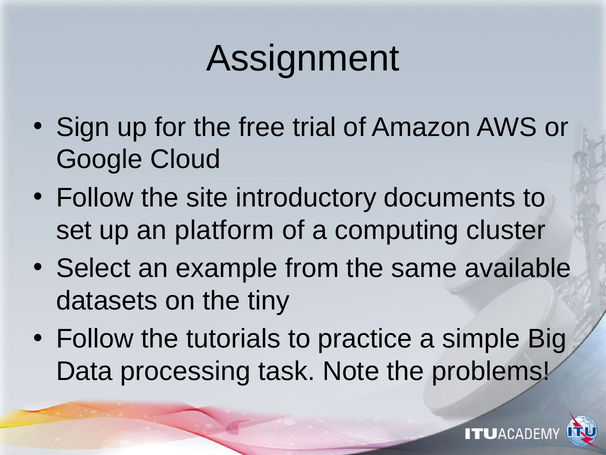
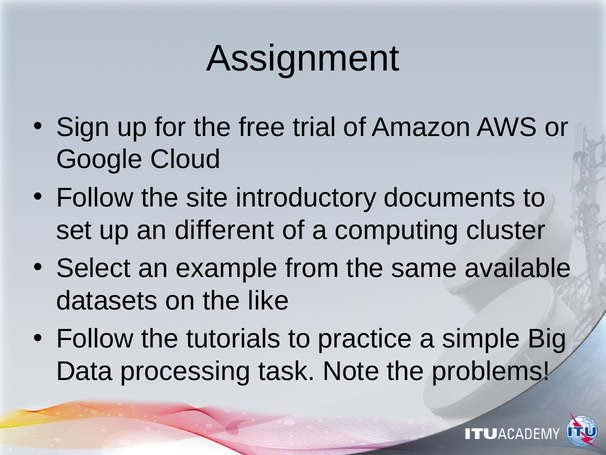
platform: platform -> different
tiny: tiny -> like
